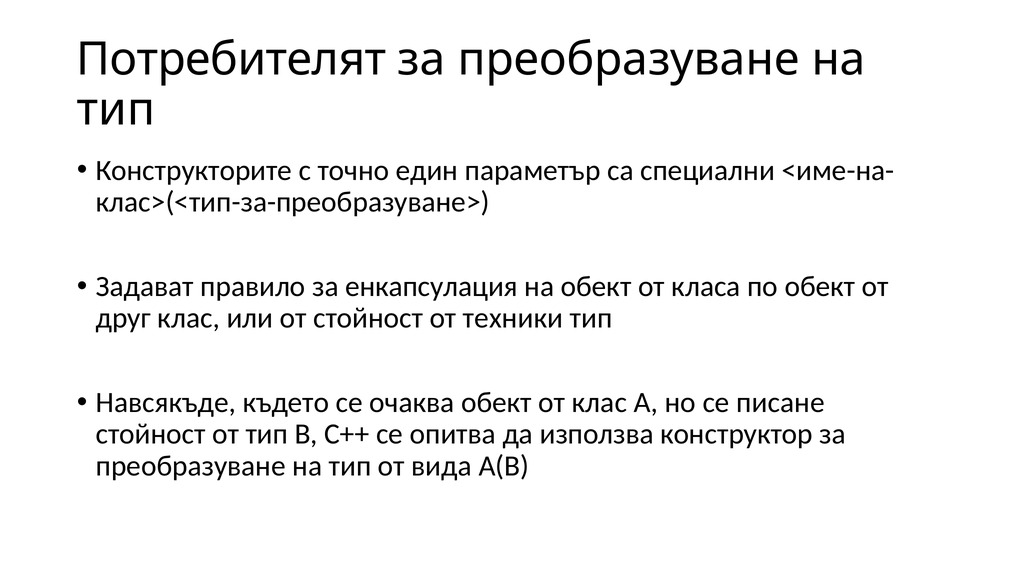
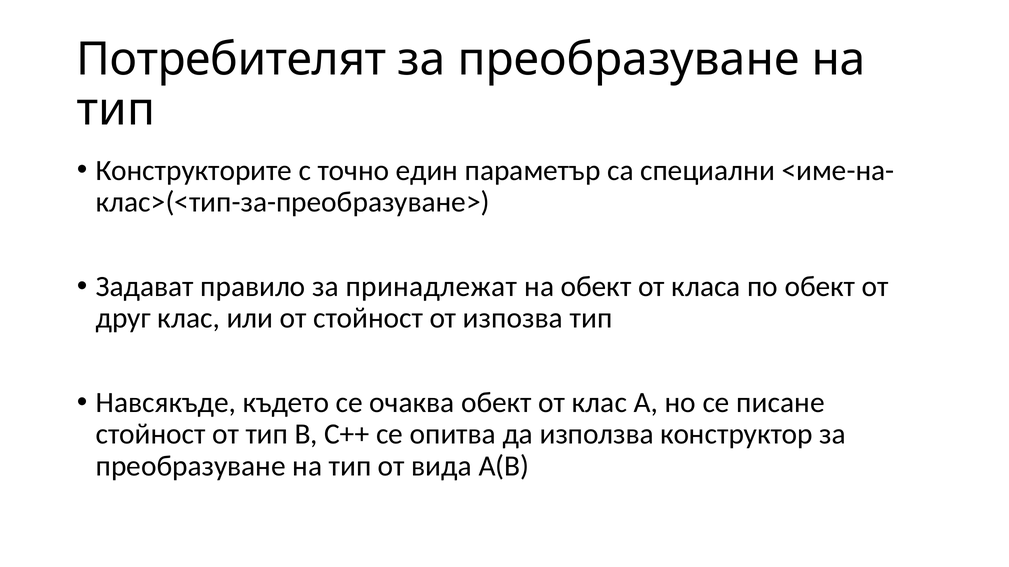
eнкапсулация: eнкапсулация -> принадлежат
техники: техники -> изпозва
